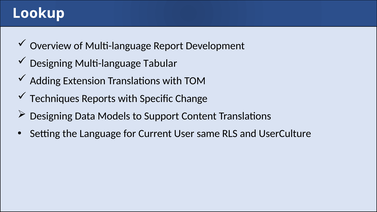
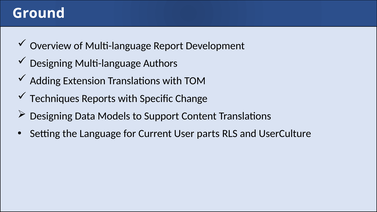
Lookup: Lookup -> Ground
Tabular: Tabular -> Authors
same: same -> parts
